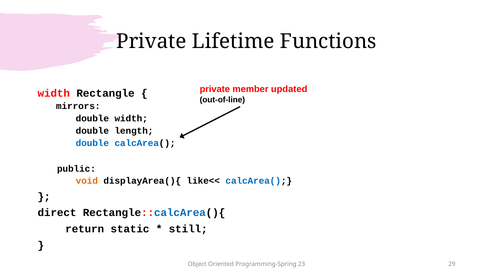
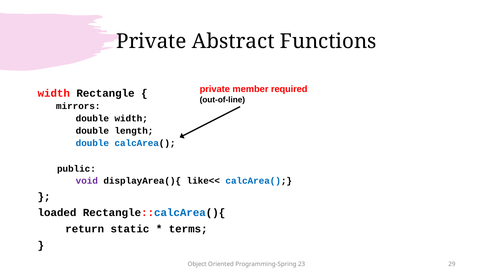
Lifetime: Lifetime -> Abstract
updated: updated -> required
void colour: orange -> purple
direct: direct -> loaded
still: still -> terms
